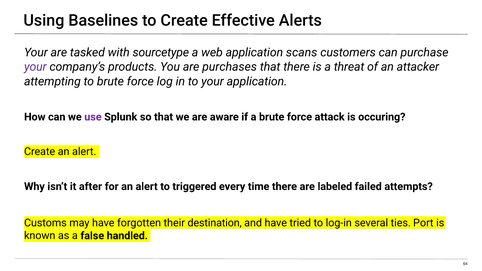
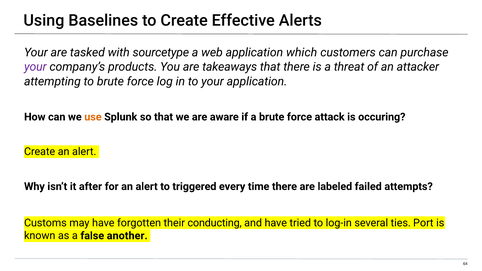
scans: scans -> which
purchases: purchases -> takeaways
use colour: purple -> orange
destination: destination -> conducting
handled: handled -> another
